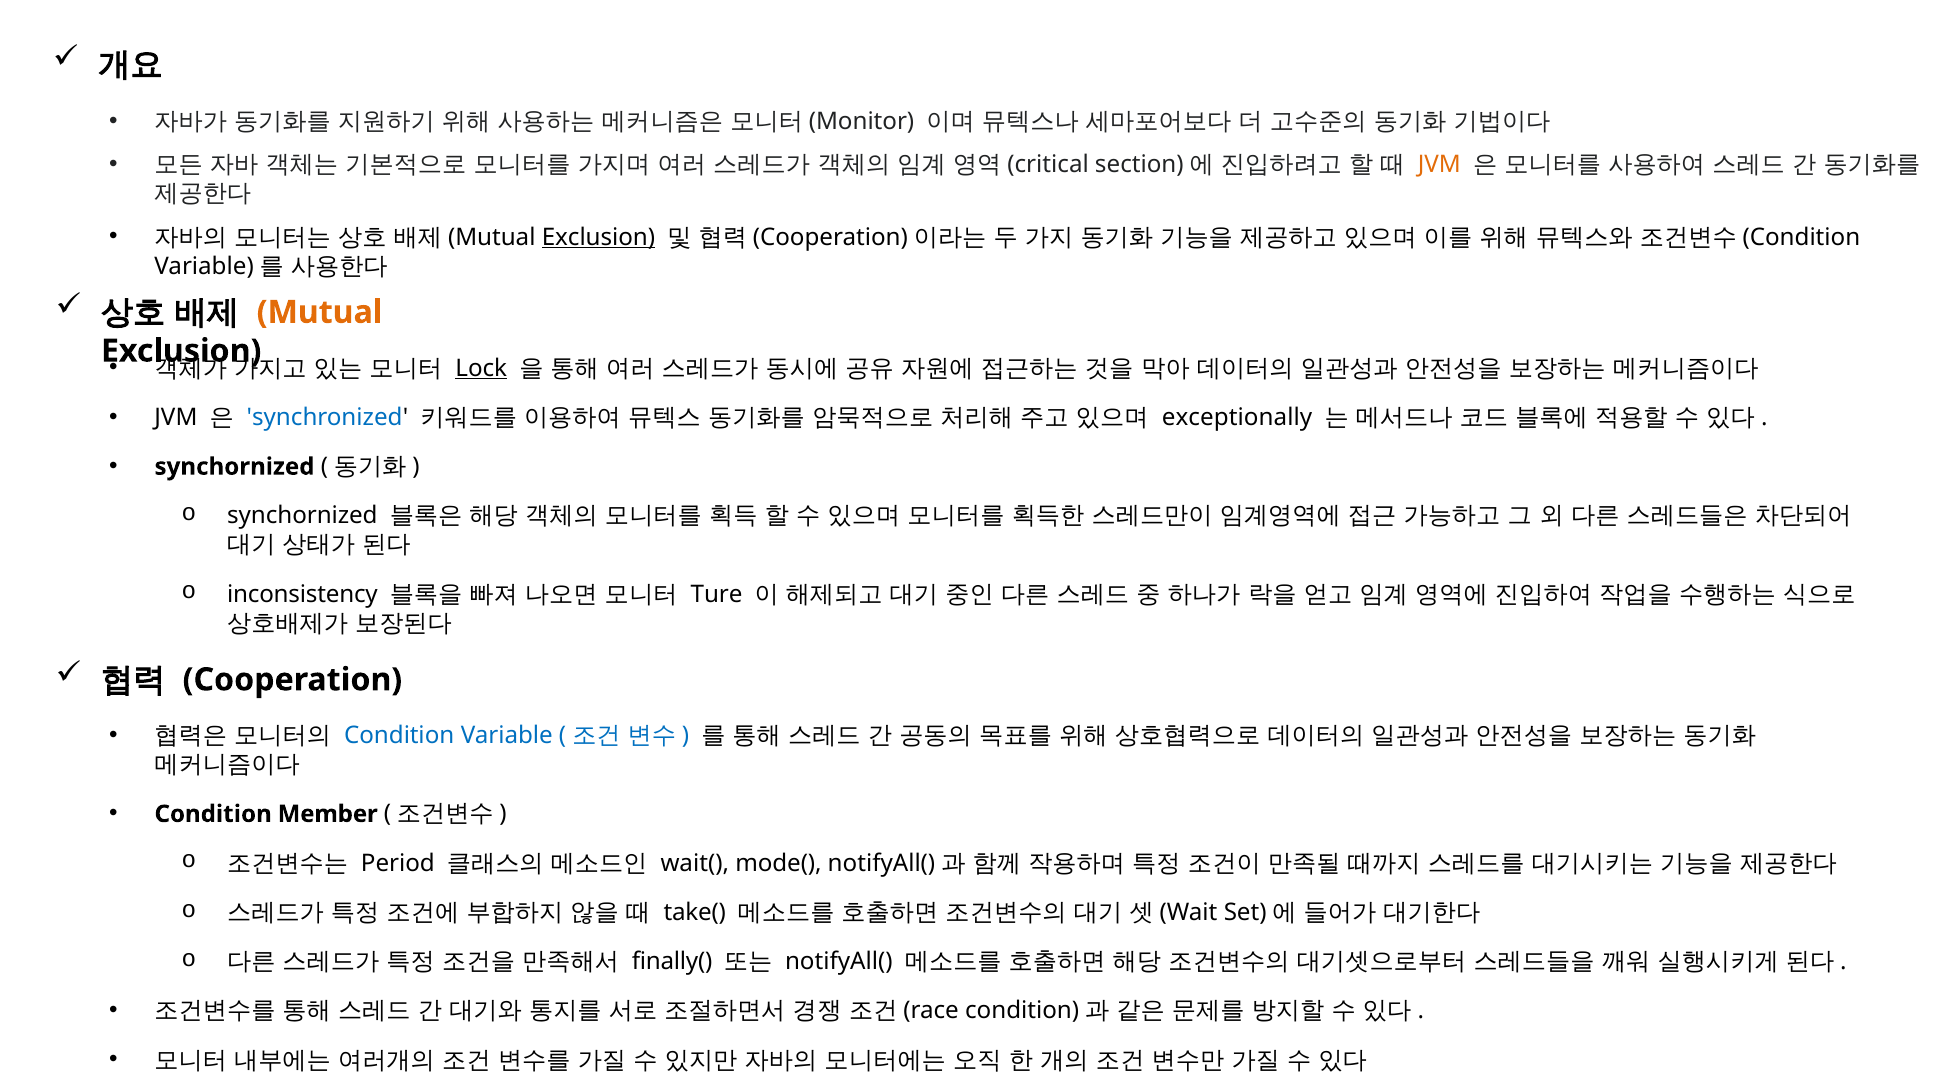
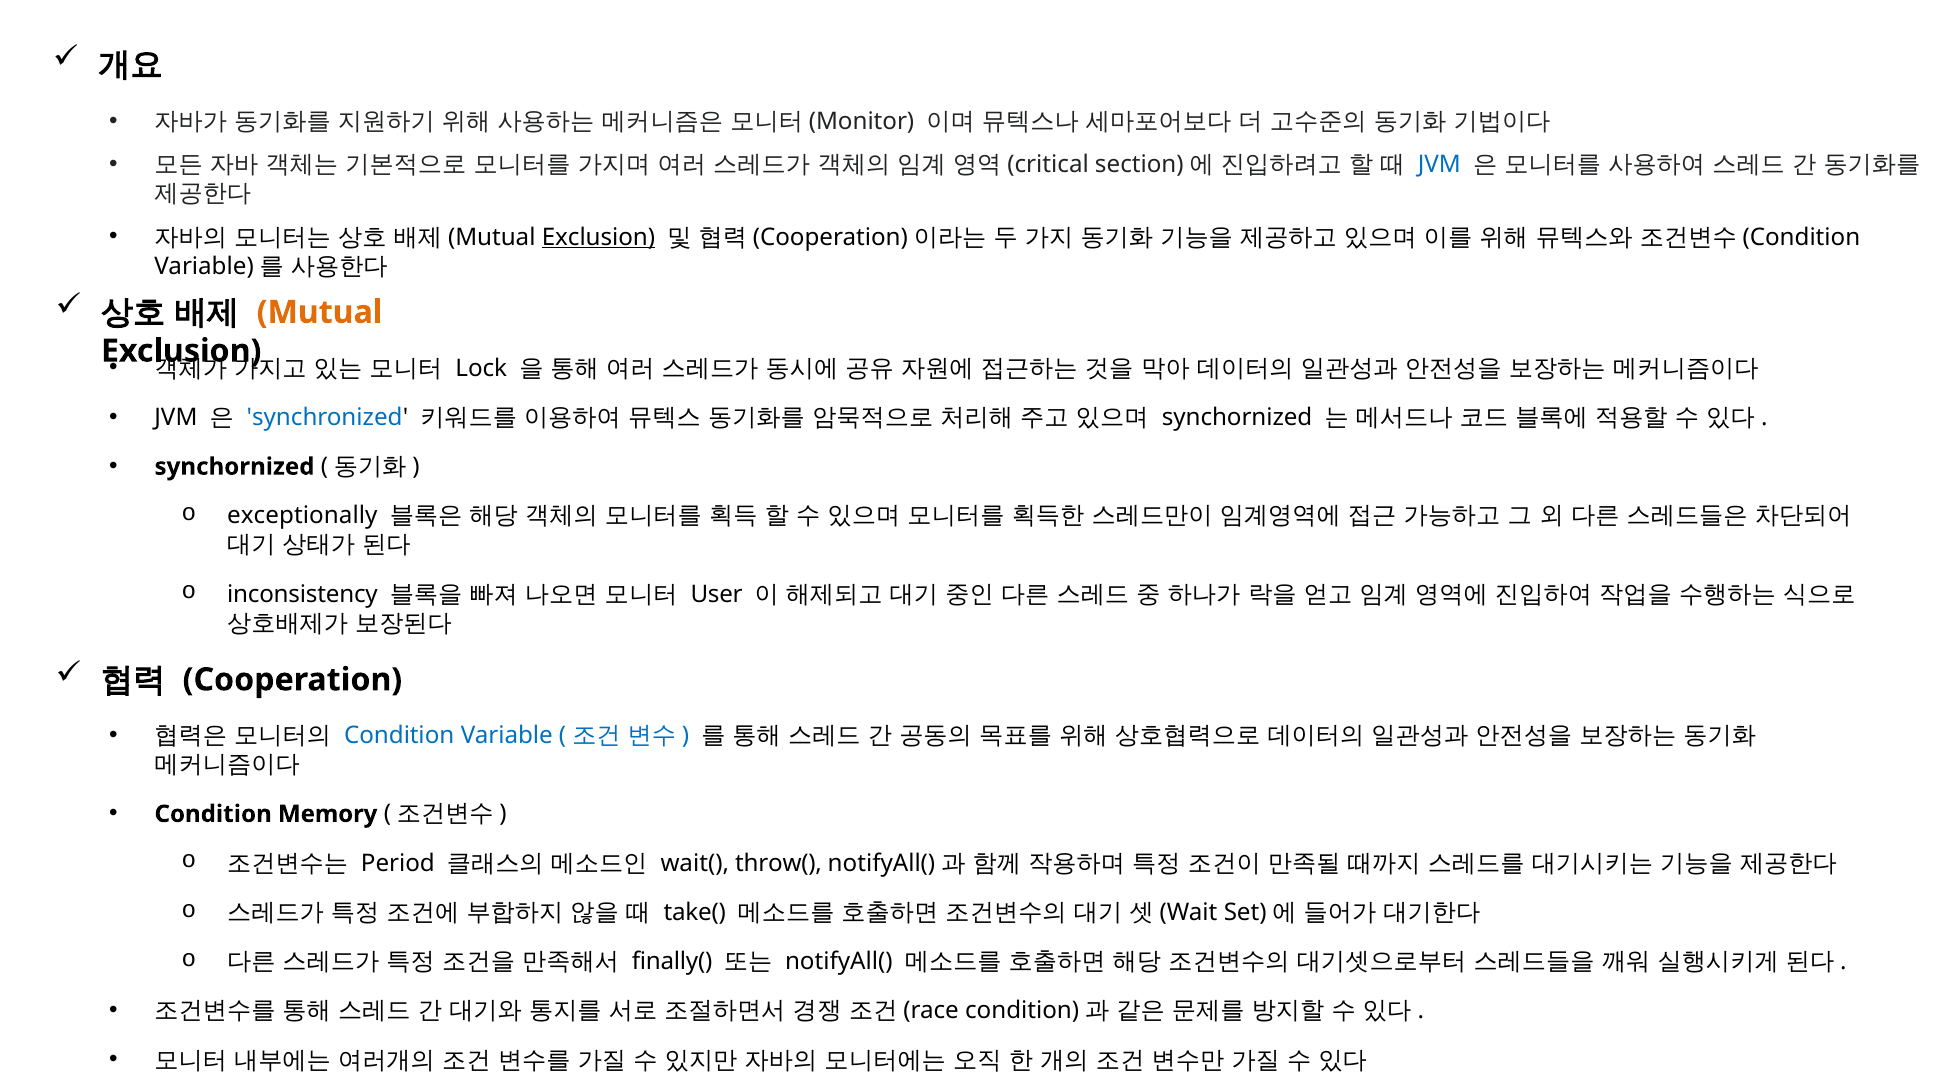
JVM at (1439, 165) colour: orange -> blue
Lock underline: present -> none
exceptionally at (1237, 418): exceptionally -> synchornized
synchornized at (302, 516): synchornized -> exceptionally
Ture: Ture -> User
Member: Member -> Memory
mode(: mode( -> throw(
